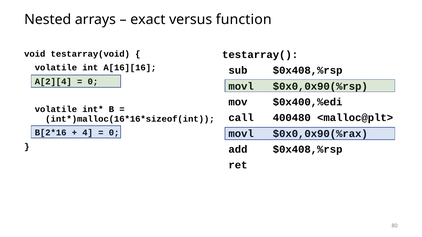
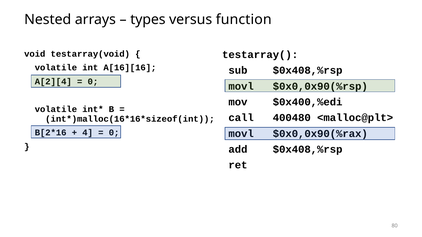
exact: exact -> types
